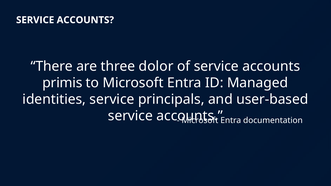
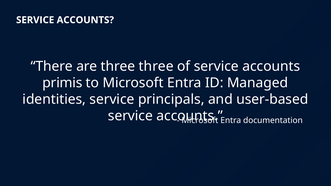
three dolor: dolor -> three
